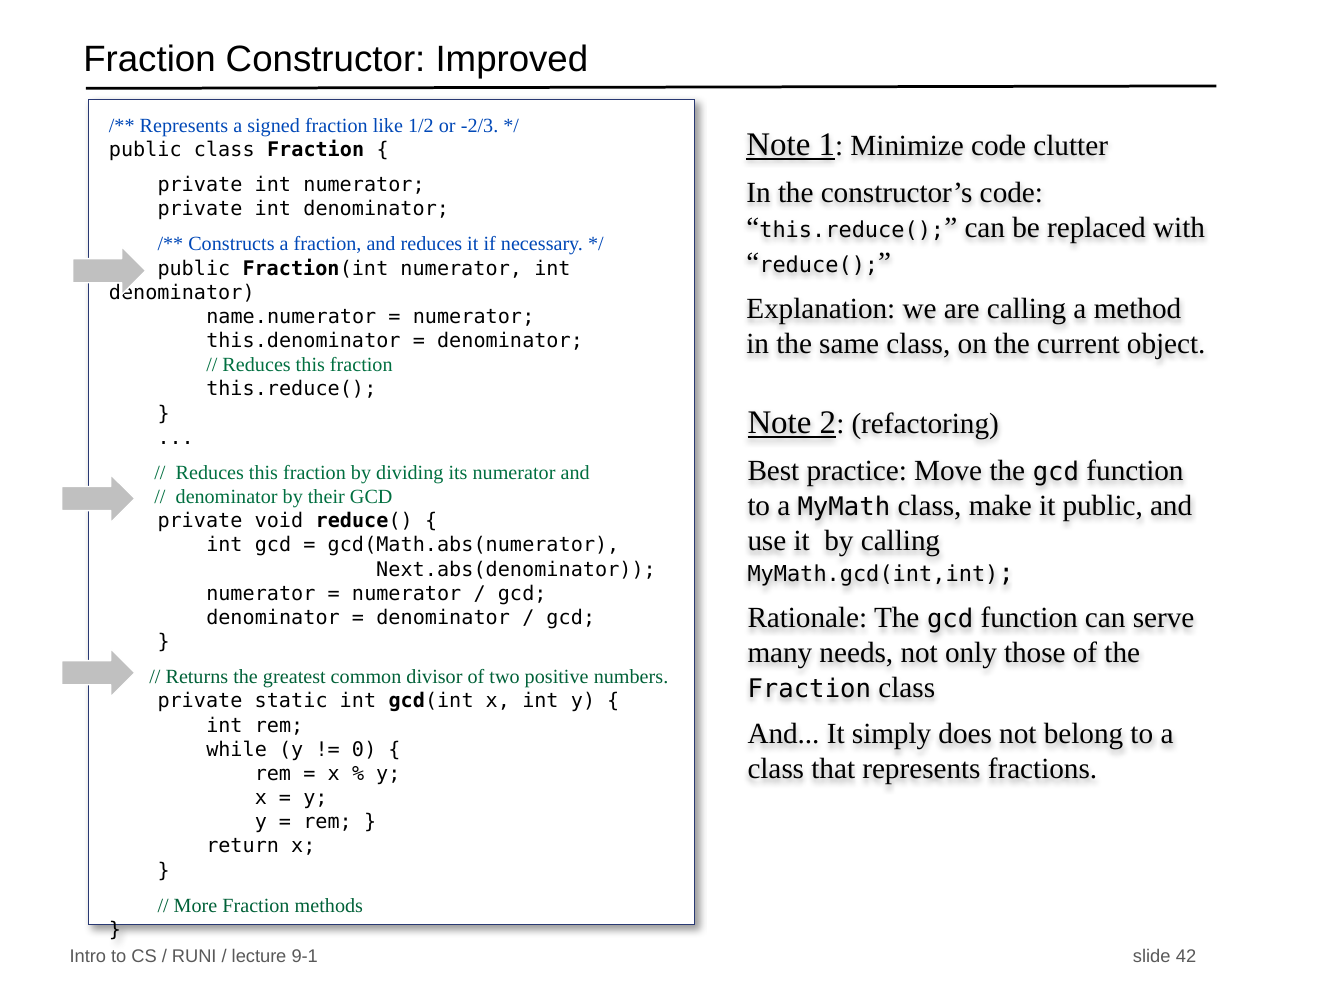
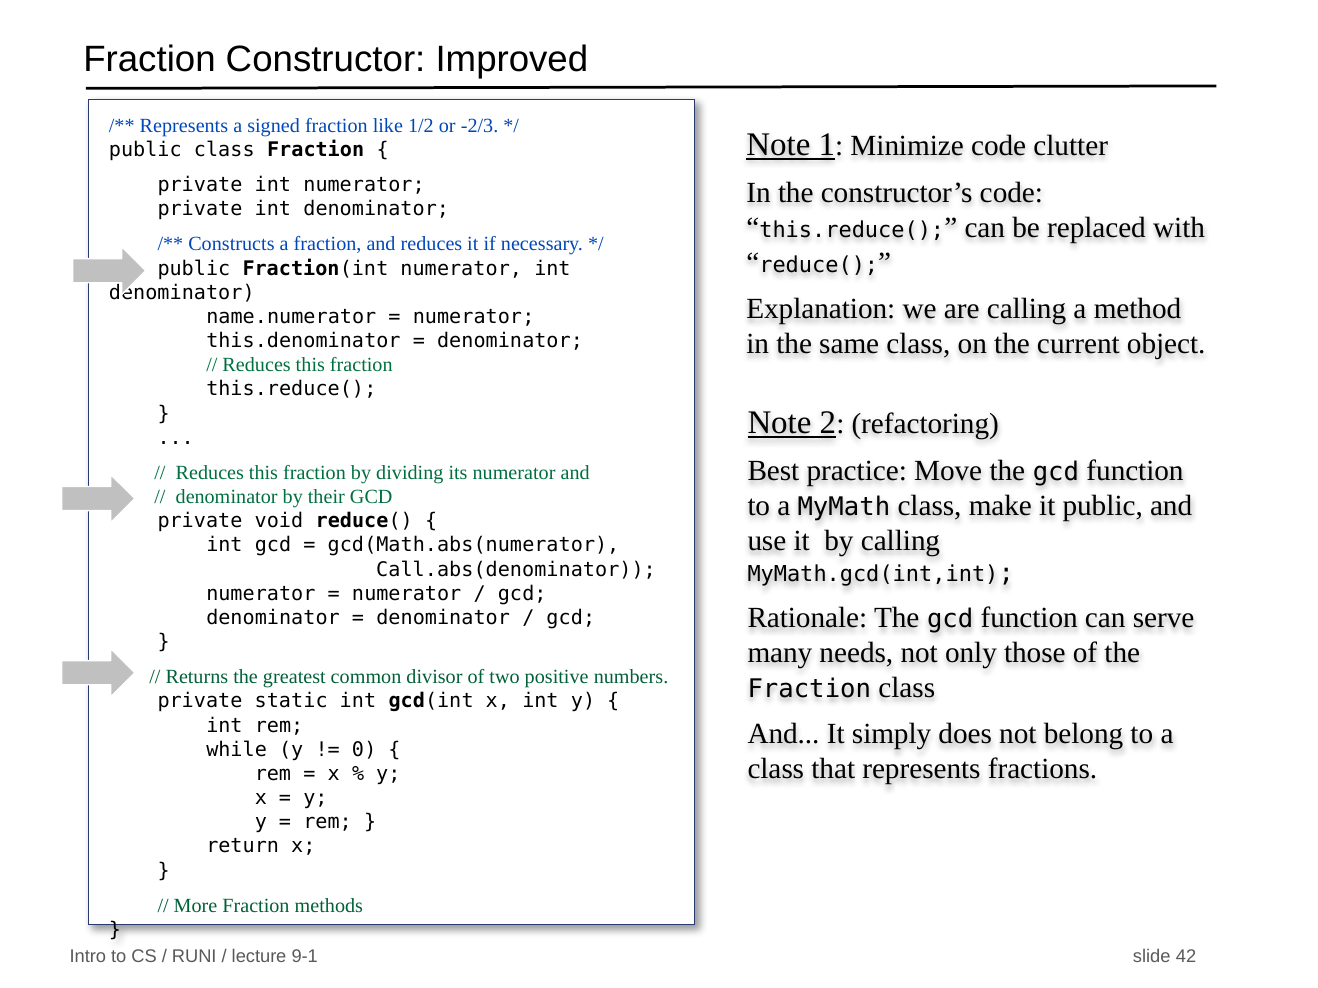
Next.abs(denominator: Next.abs(denominator -> Call.abs(denominator
